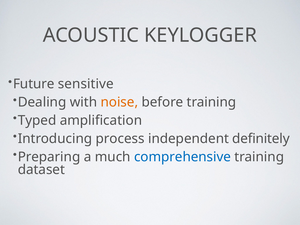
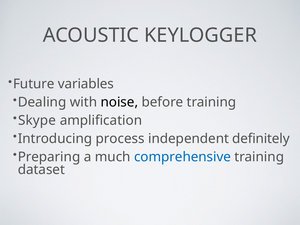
sensitive: sensitive -> variables
noise colour: orange -> black
Typed: Typed -> Skype
